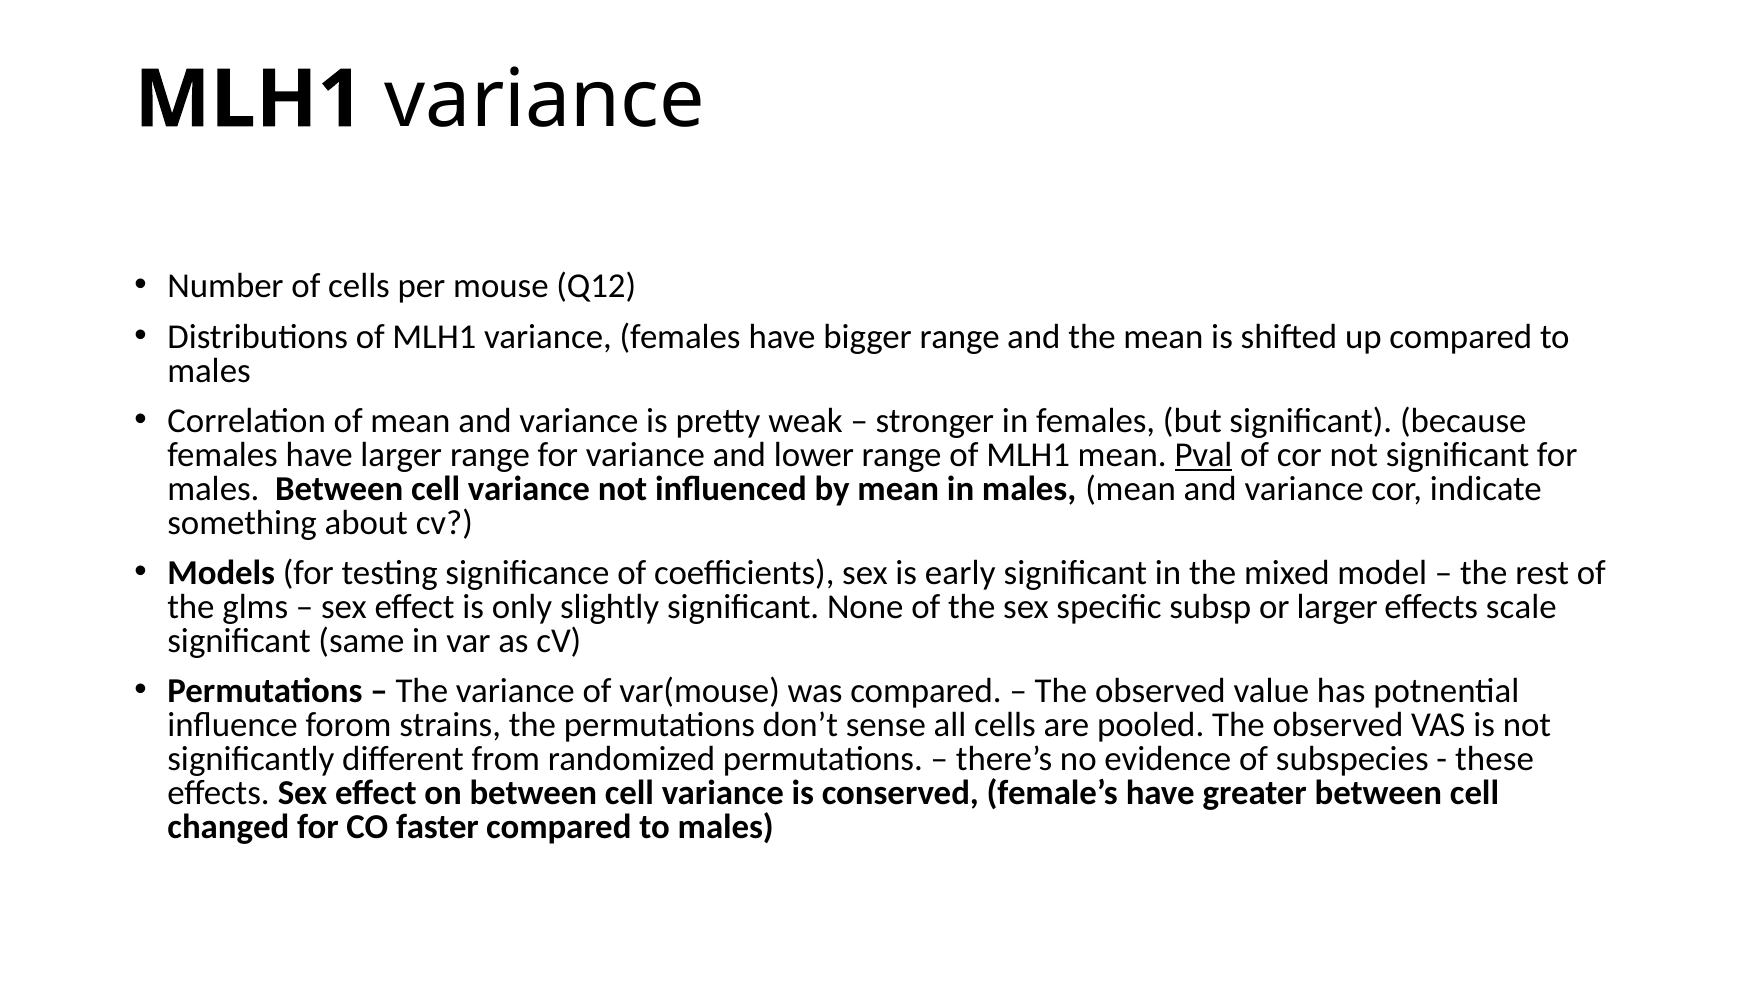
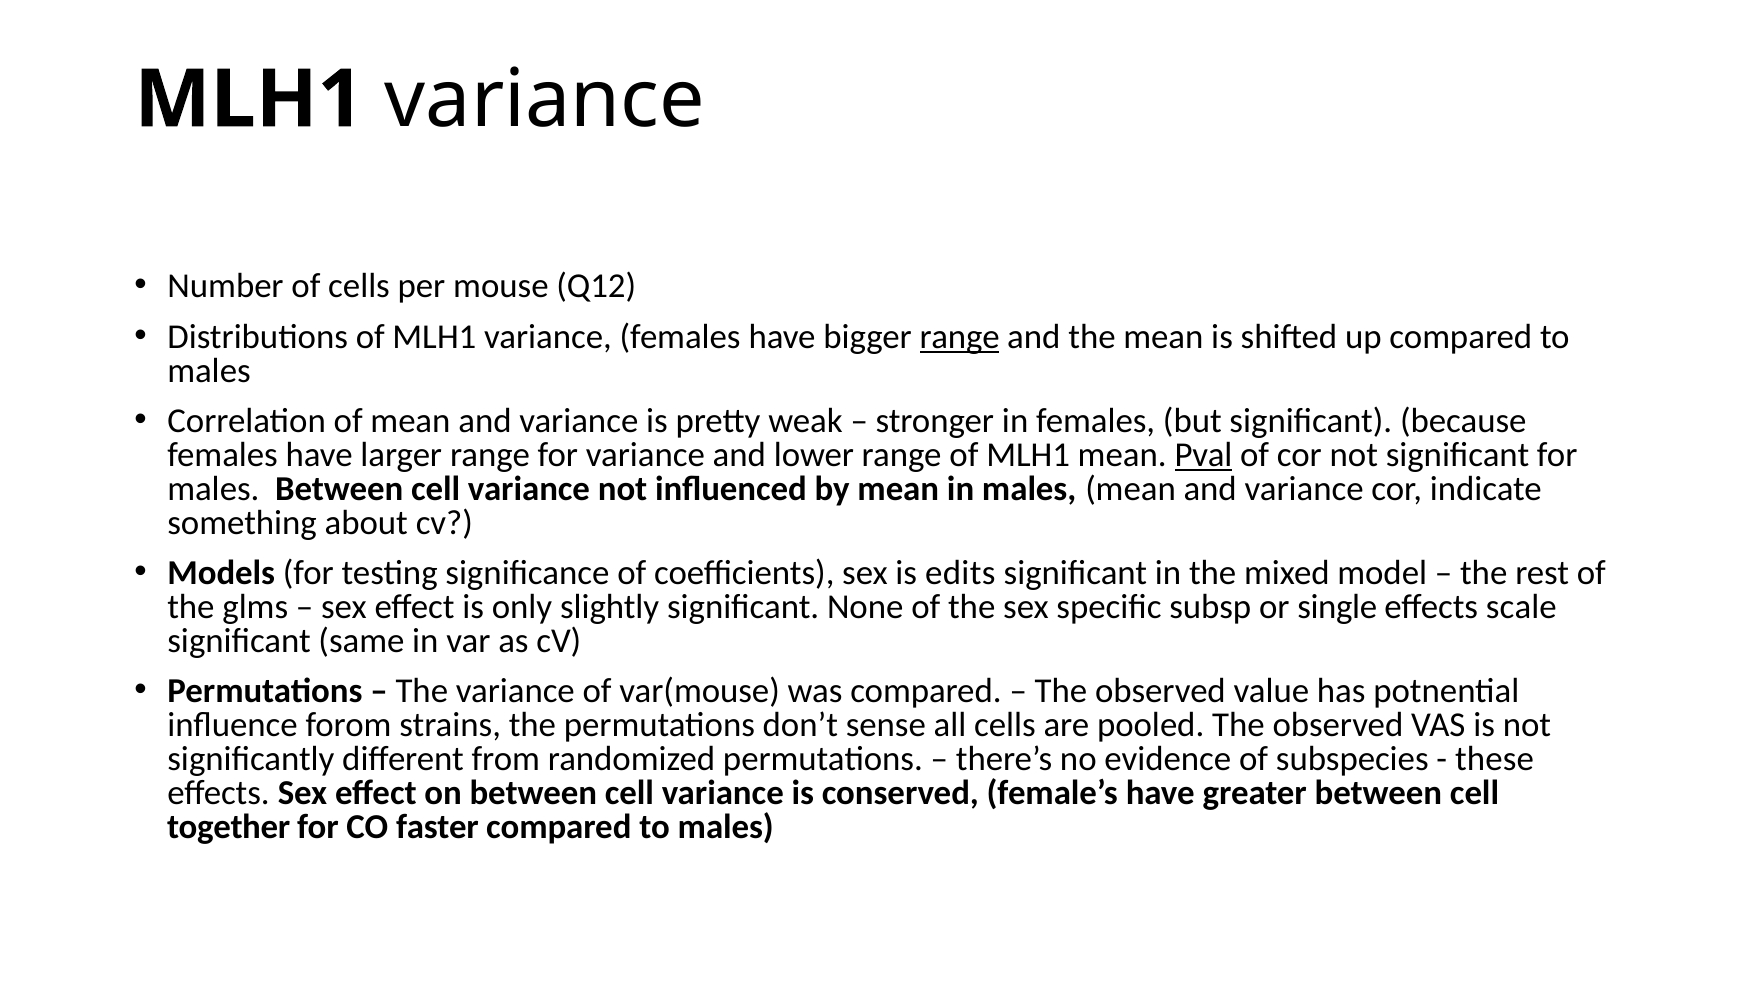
range at (960, 337) underline: none -> present
early: early -> edits
or larger: larger -> single
changed: changed -> together
